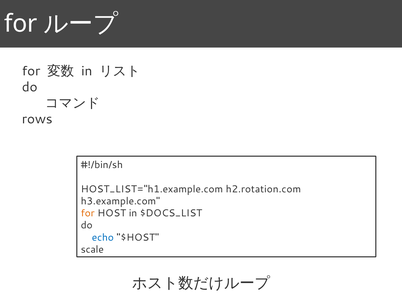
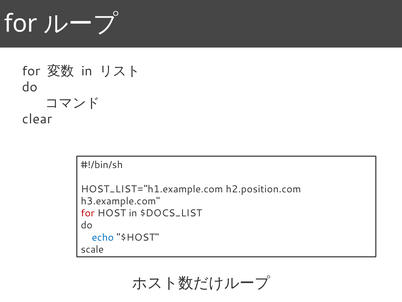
rows: rows -> clear
h2.rotation.com: h2.rotation.com -> h2.position.com
for at (88, 213) colour: orange -> red
